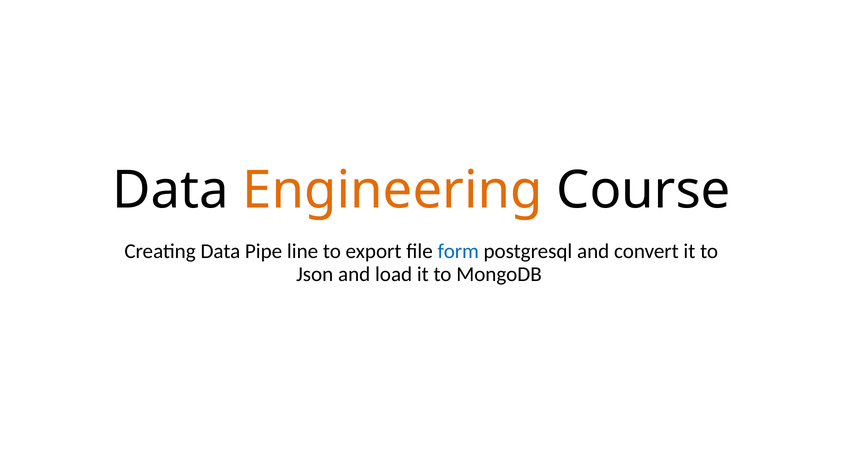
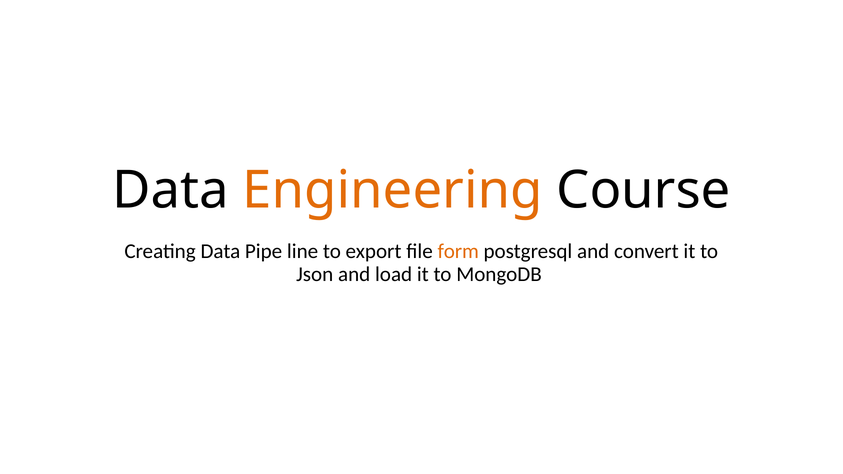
form colour: blue -> orange
